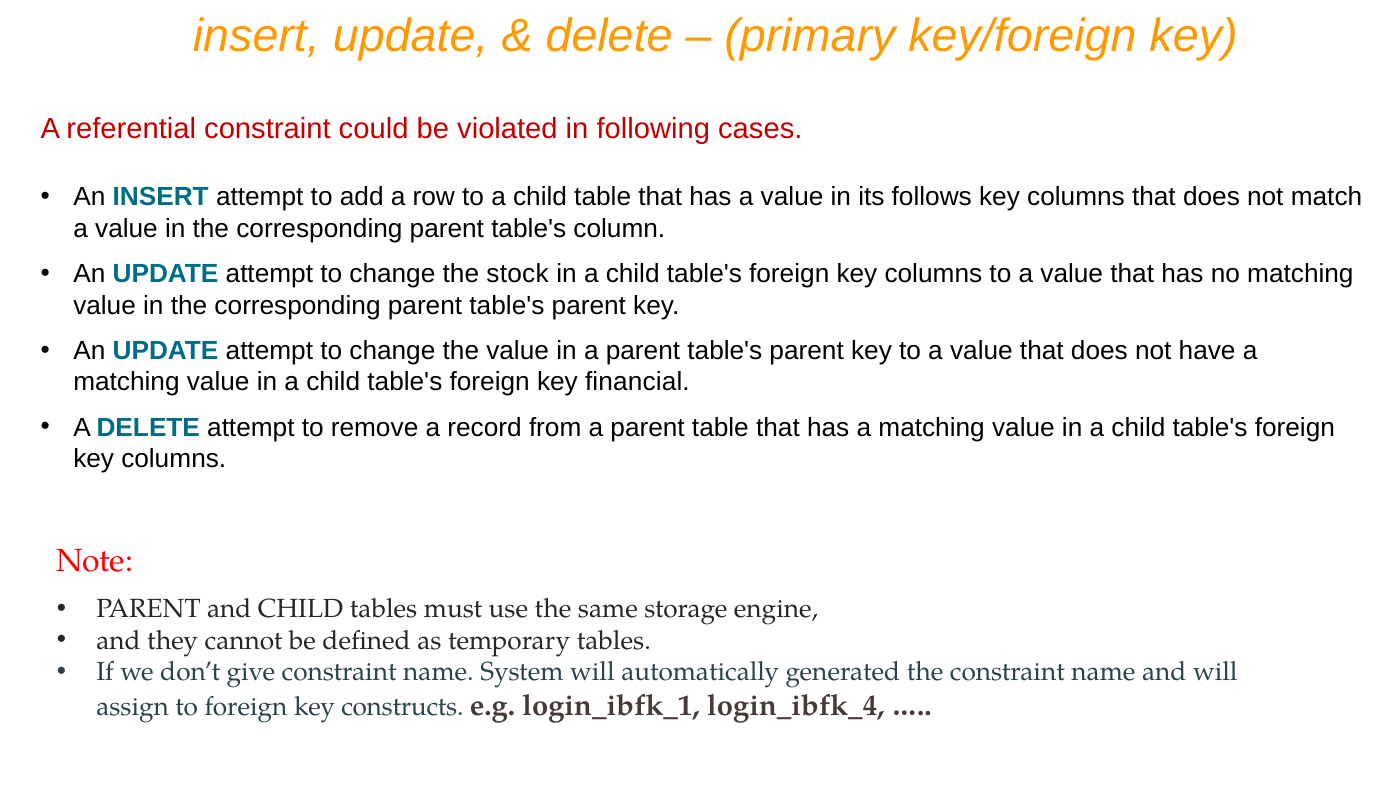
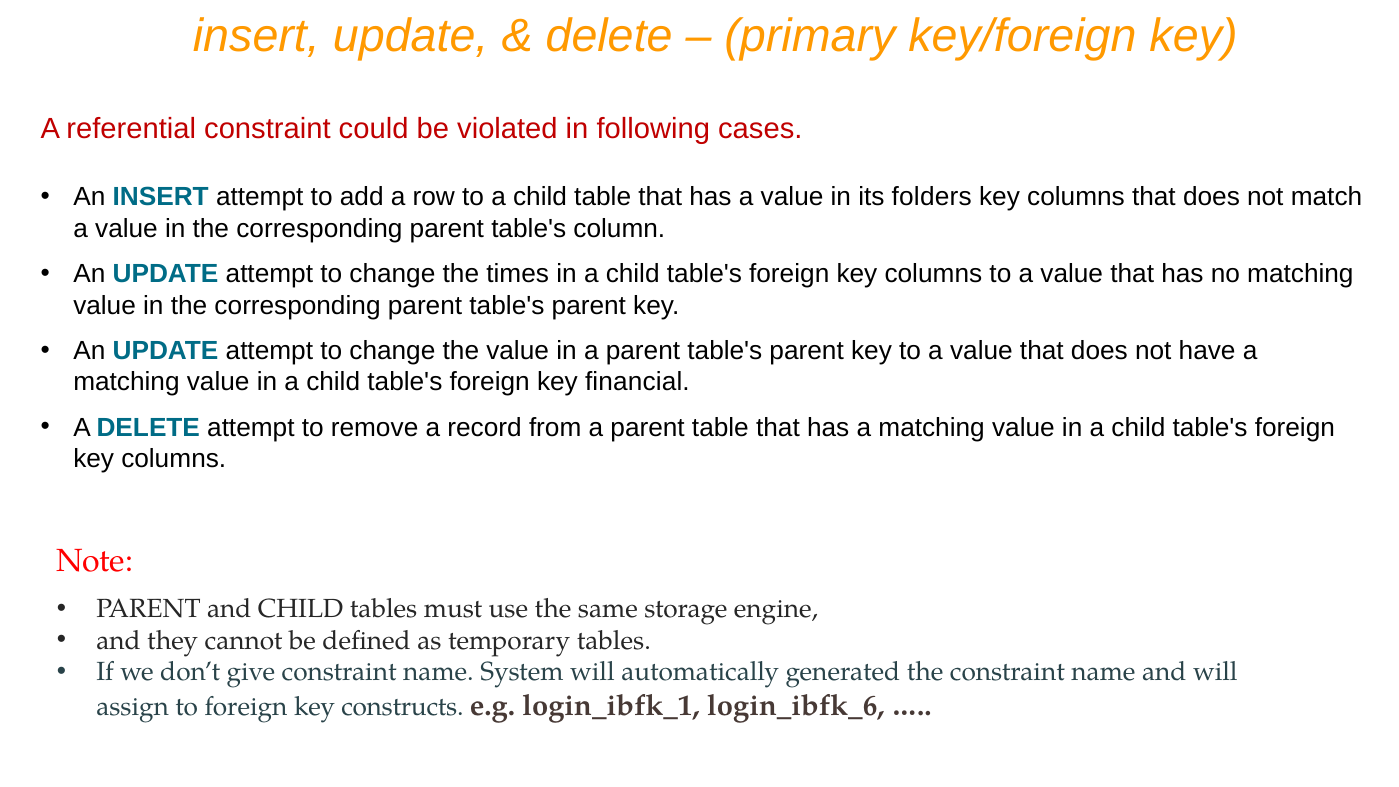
follows: follows -> folders
stock: stock -> times
login_ibfk_4: login_ibfk_4 -> login_ibfk_6
